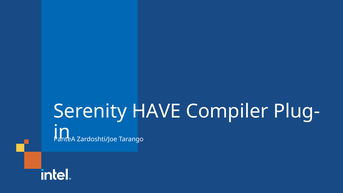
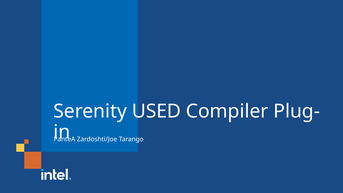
HAVE: HAVE -> USED
